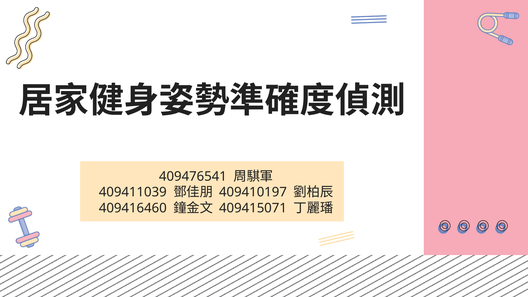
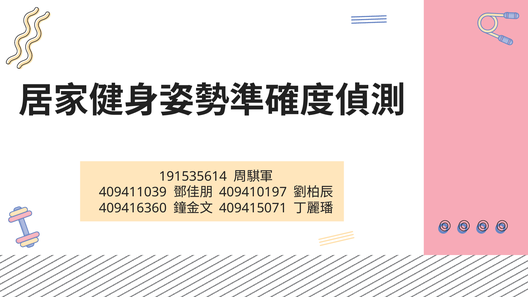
409476541: 409476541 -> 191535614
409416460: 409416460 -> 409416360
